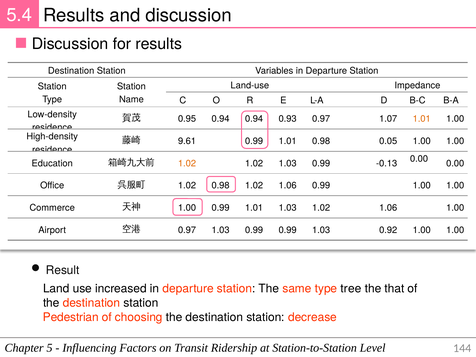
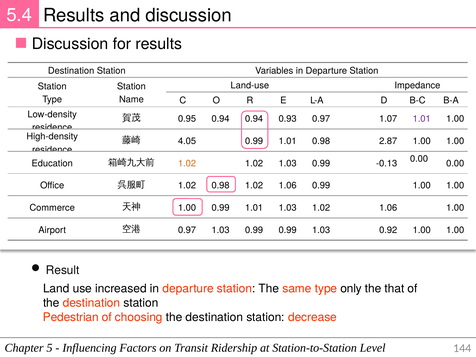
1.01 at (422, 119) colour: orange -> purple
9.61: 9.61 -> 4.05
0.05: 0.05 -> 2.87
tree: tree -> only
